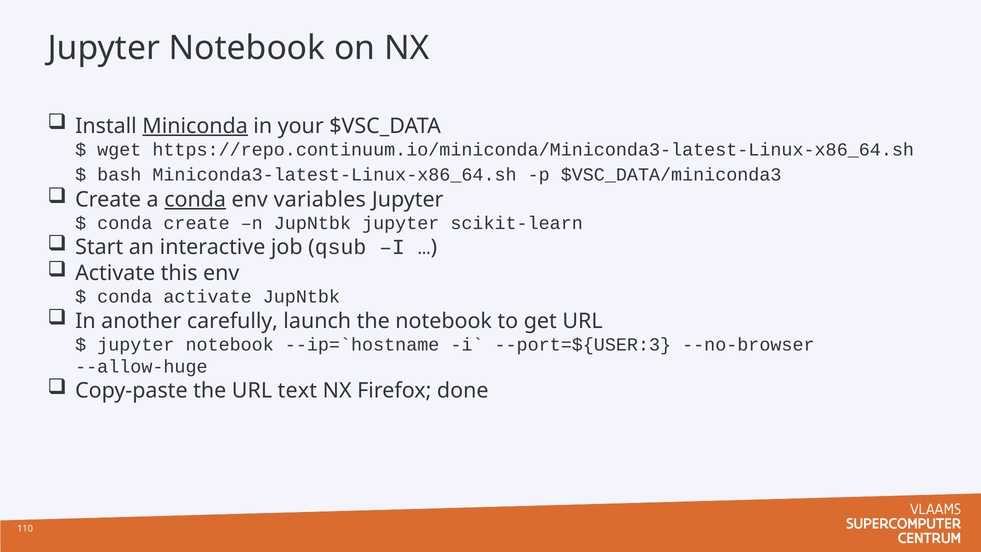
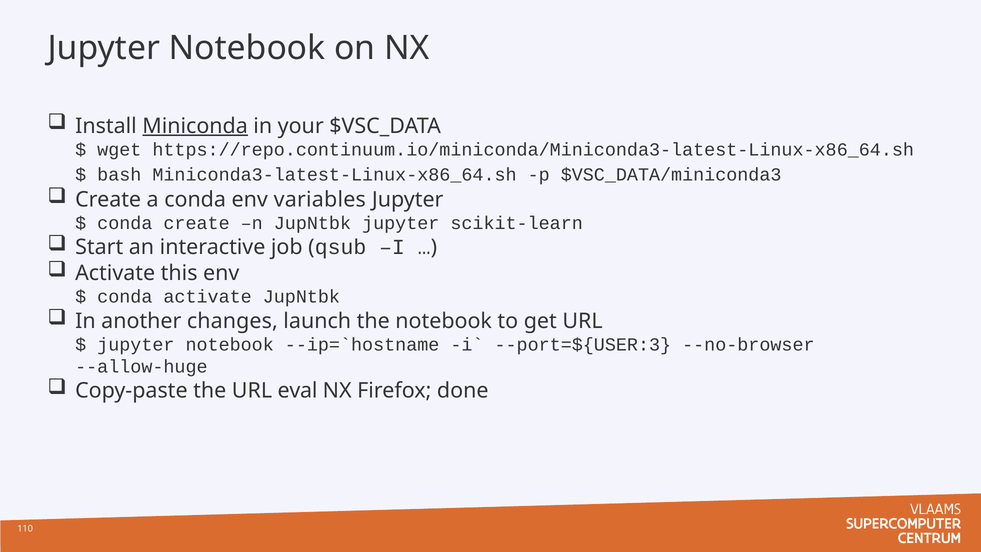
conda at (195, 199) underline: present -> none
carefully: carefully -> changes
text: text -> eval
